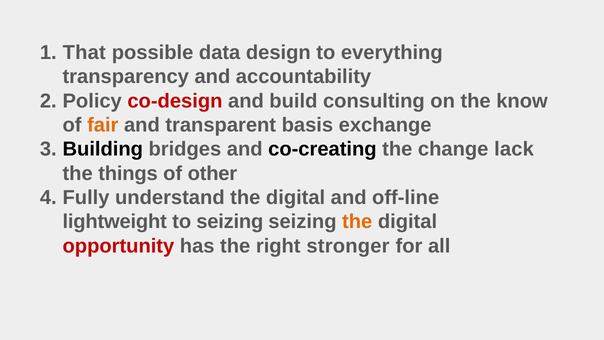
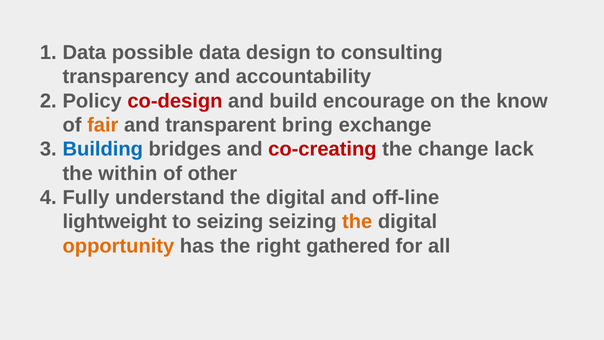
That at (84, 53): That -> Data
everything: everything -> consulting
consulting: consulting -> encourage
basis: basis -> bring
Building colour: black -> blue
co-creating colour: black -> red
things: things -> within
opportunity colour: red -> orange
stronger: stronger -> gathered
